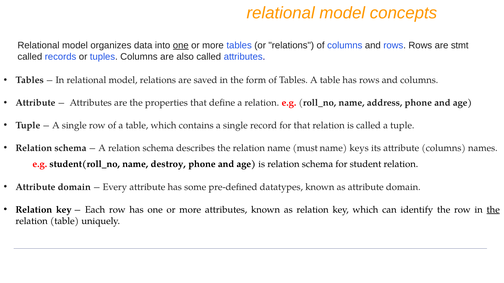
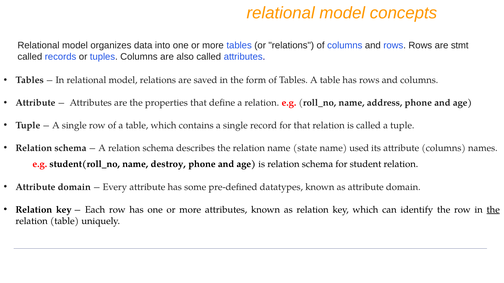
one at (181, 45) underline: present -> none
must: must -> state
keys: keys -> used
